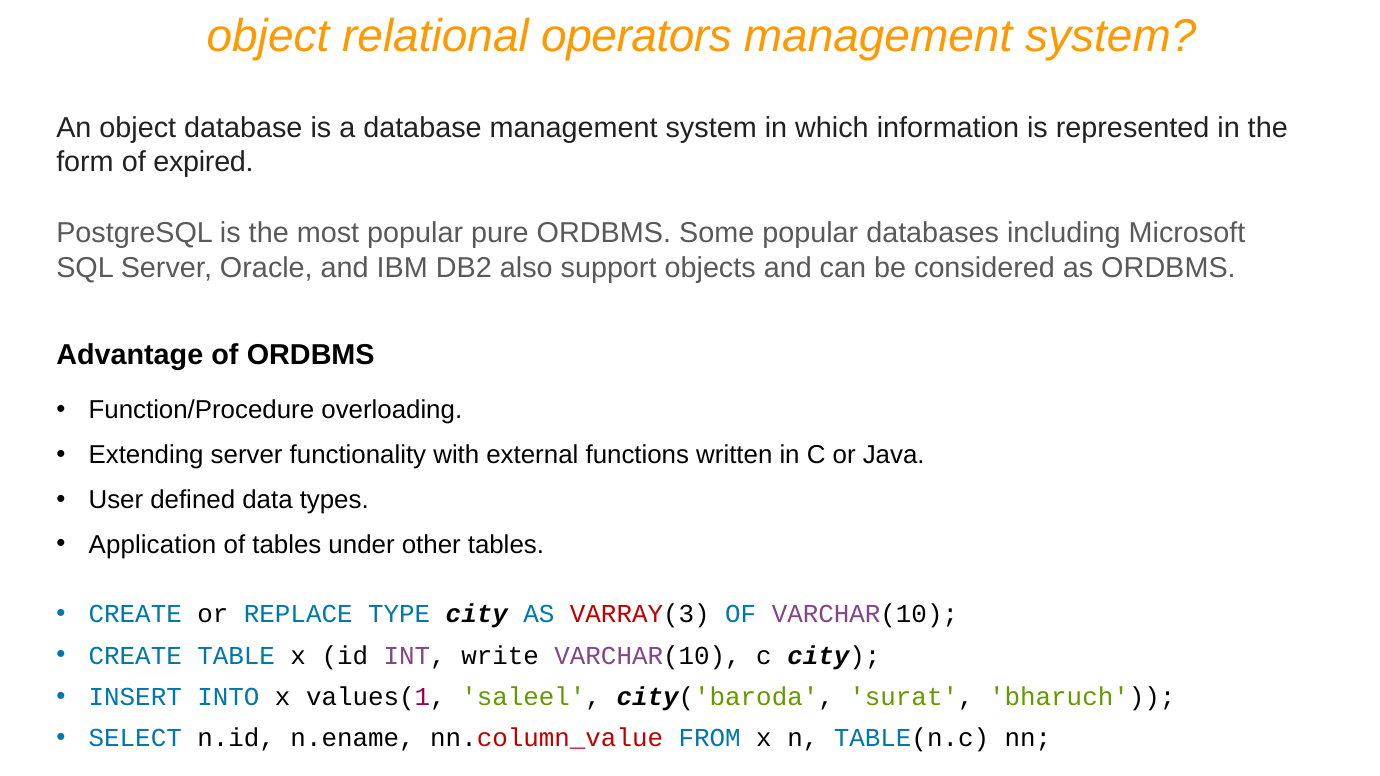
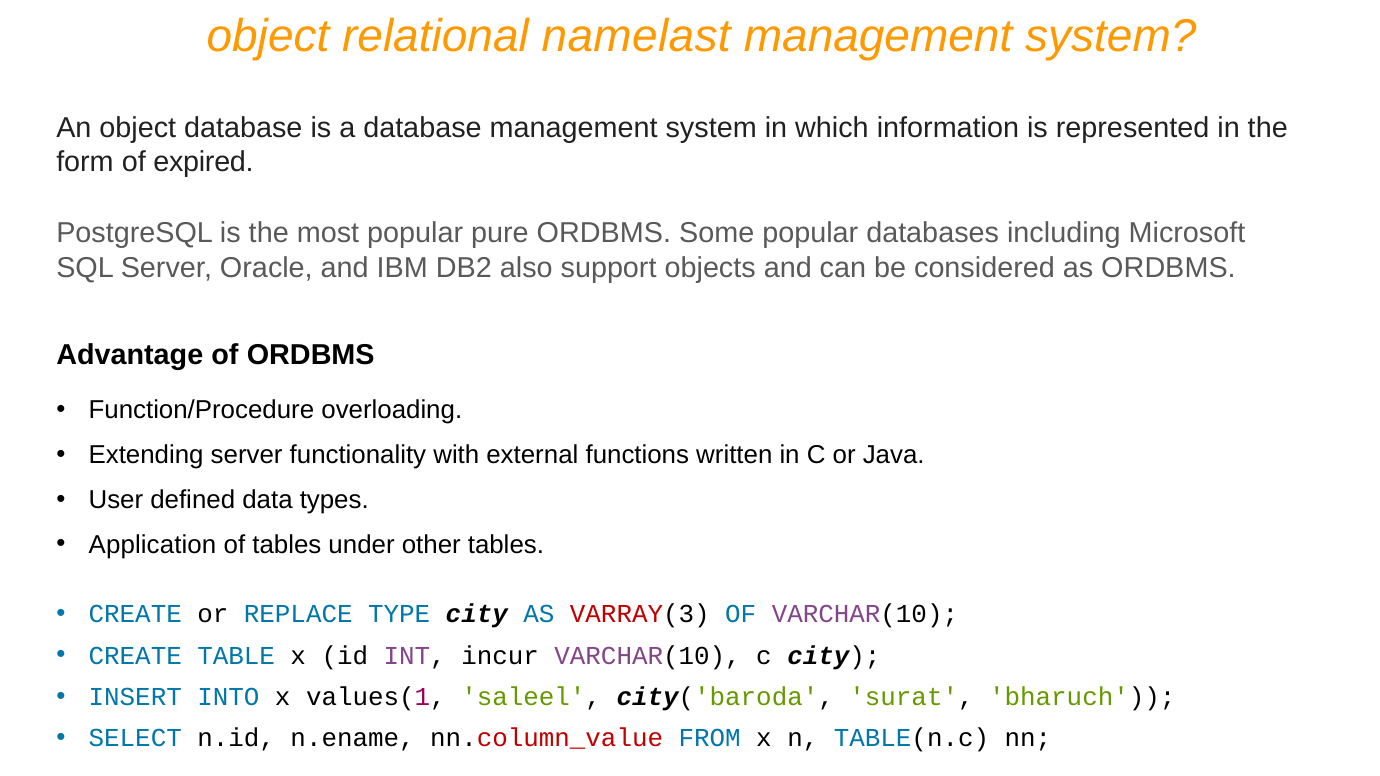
operators: operators -> namelast
write: write -> incur
